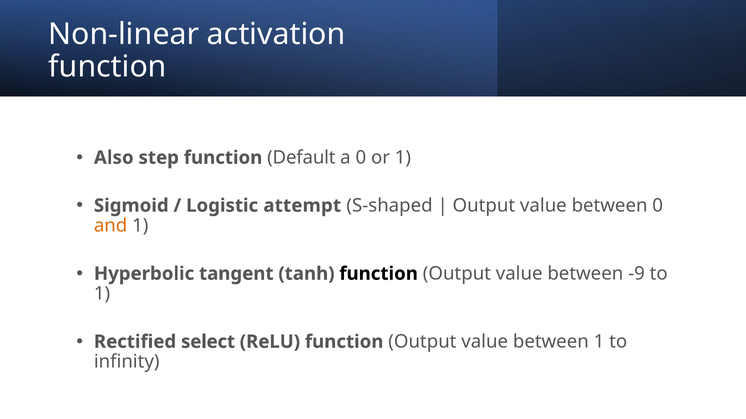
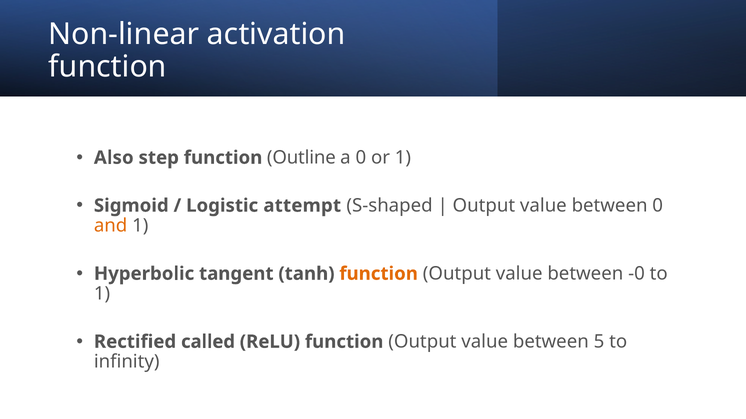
Default: Default -> Outline
function at (379, 274) colour: black -> orange
-9: -9 -> -0
select: select -> called
between 1: 1 -> 5
